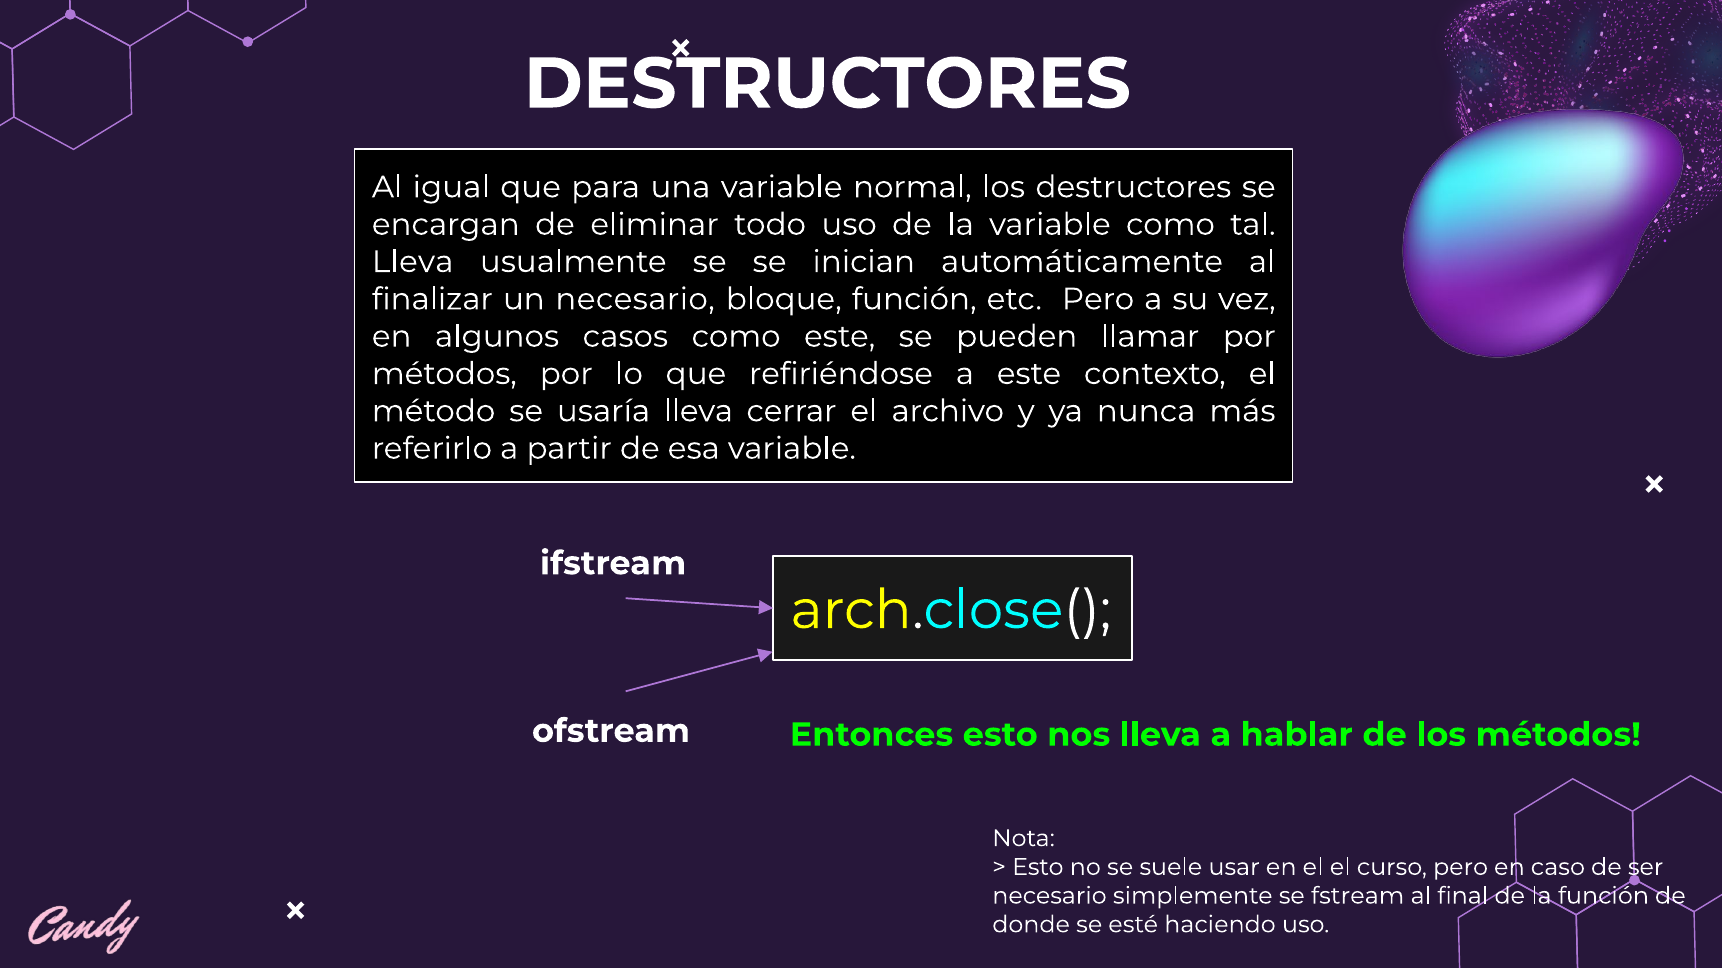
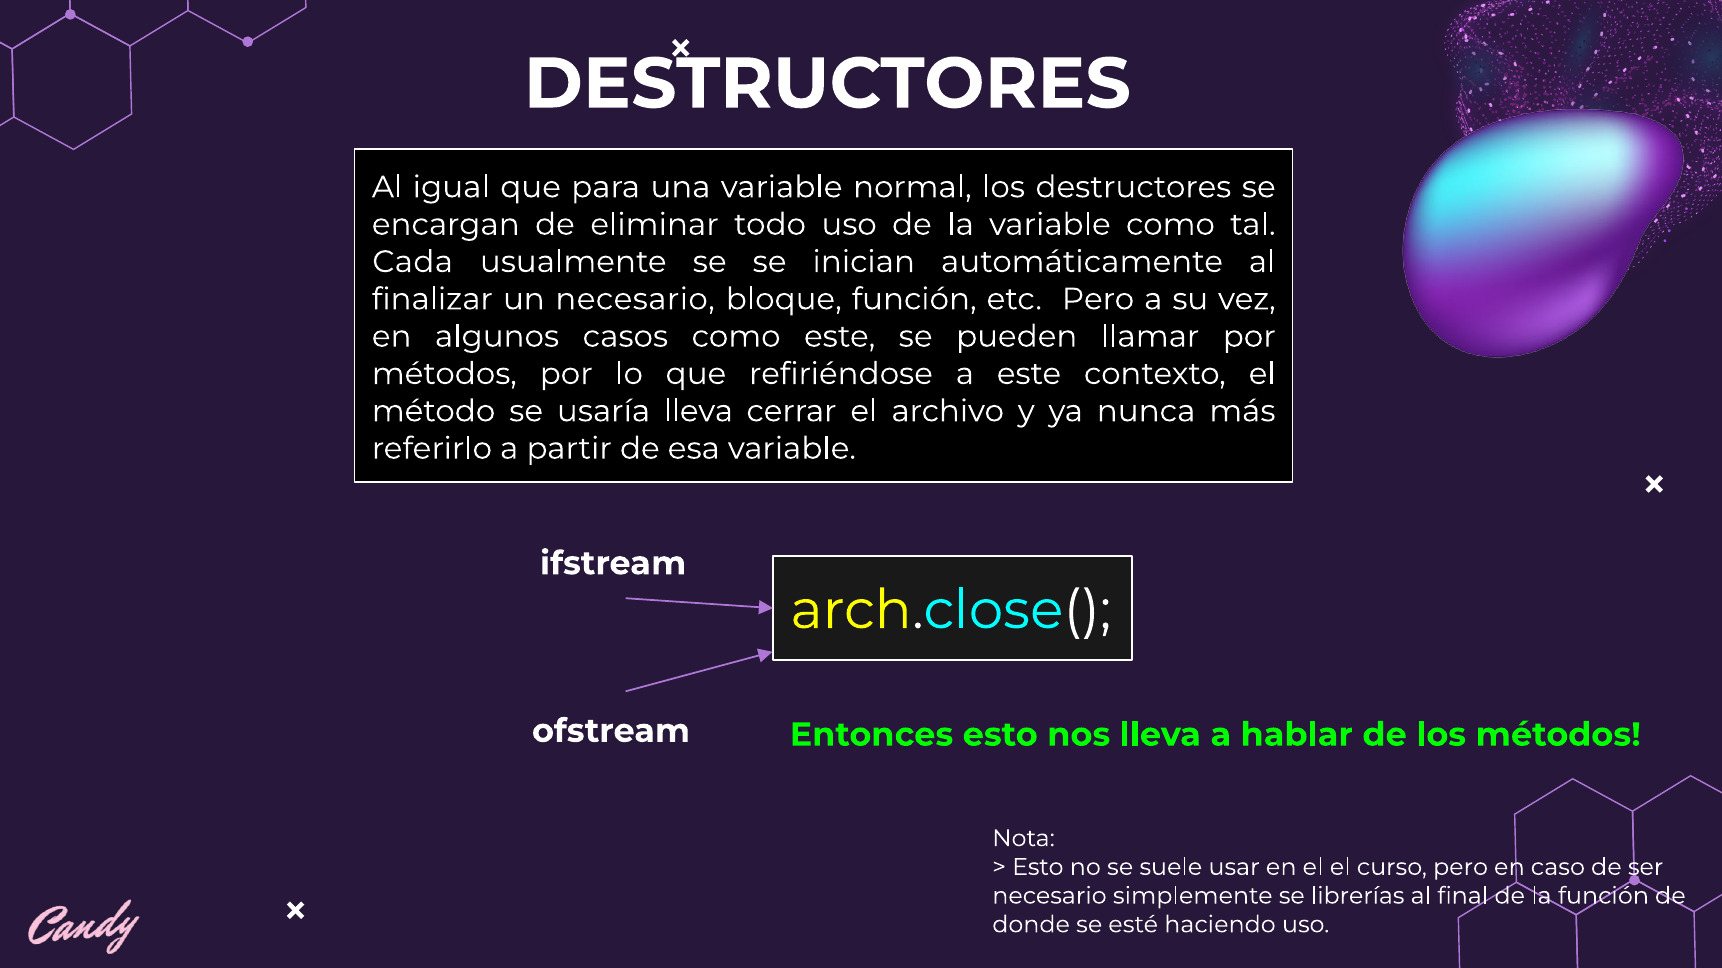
Lleva at (413, 262): Lleva -> Cada
fstream: fstream -> librerías
